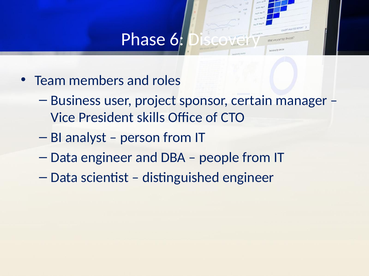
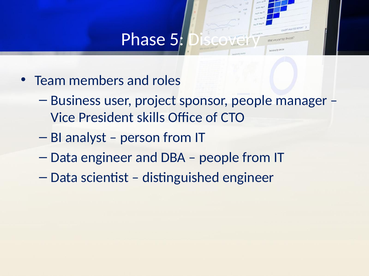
6: 6 -> 5
sponsor certain: certain -> people
